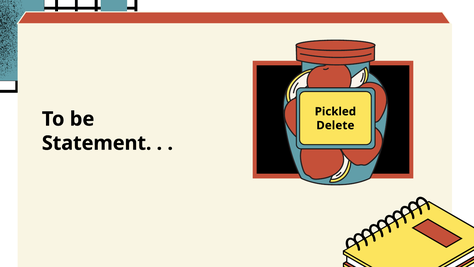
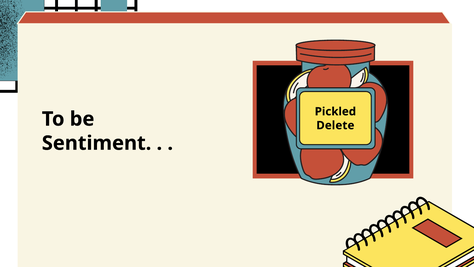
Statement: Statement -> Sentiment
